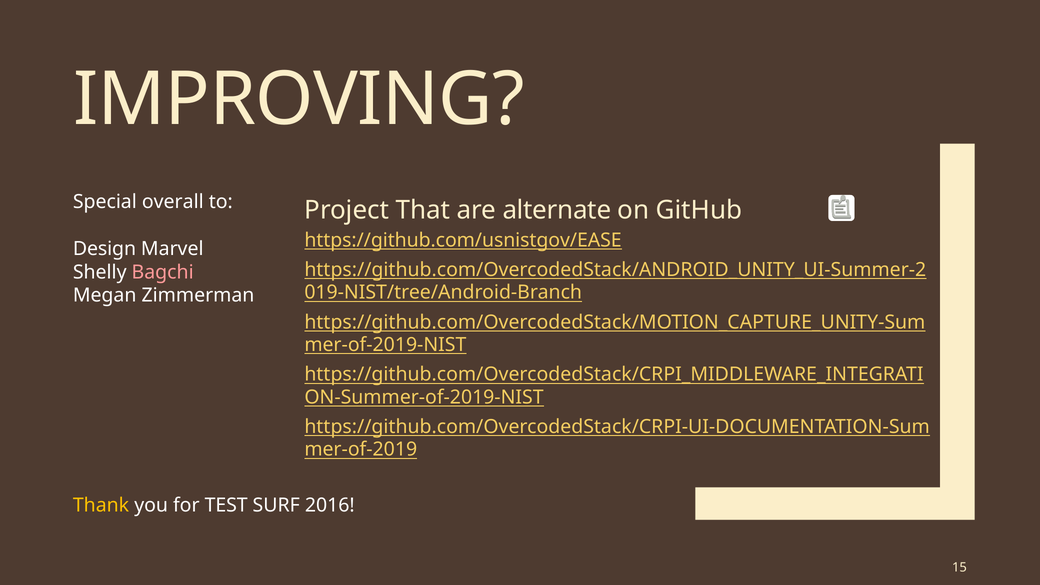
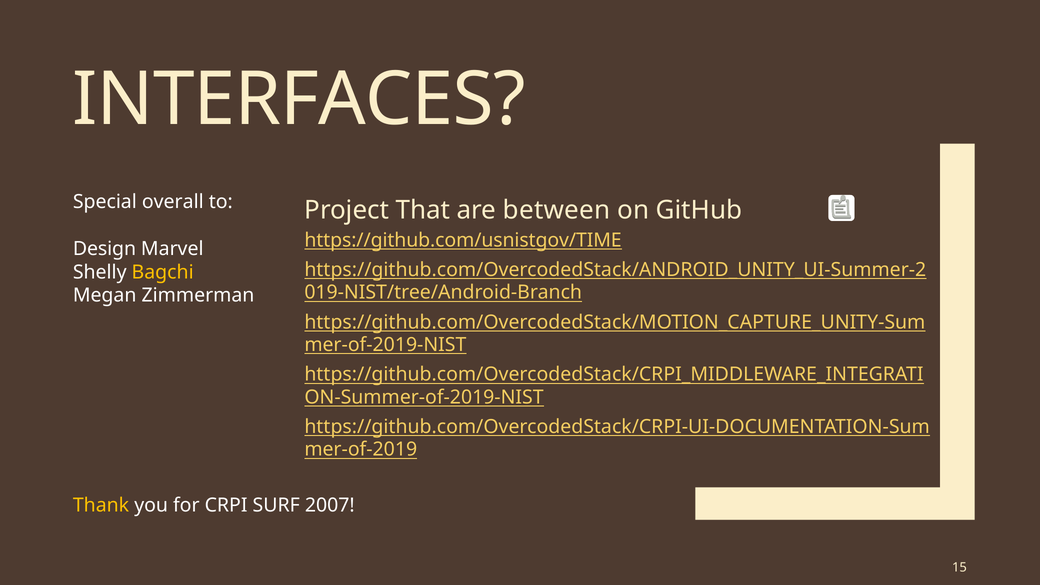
IMPROVING: IMPROVING -> INTERFACES
alternate: alternate -> between
https://github.com/usnistgov/EASE: https://github.com/usnistgov/EASE -> https://github.com/usnistgov/TIME
Bagchi colour: pink -> yellow
TEST: TEST -> CRPI
2016: 2016 -> 2007
